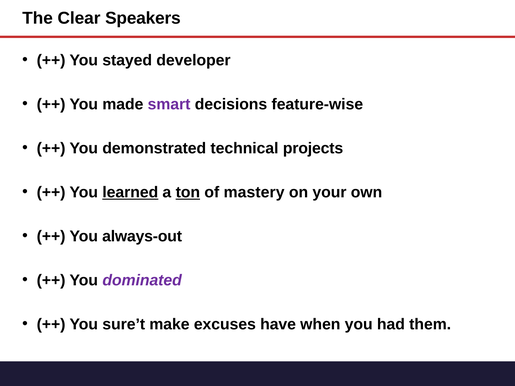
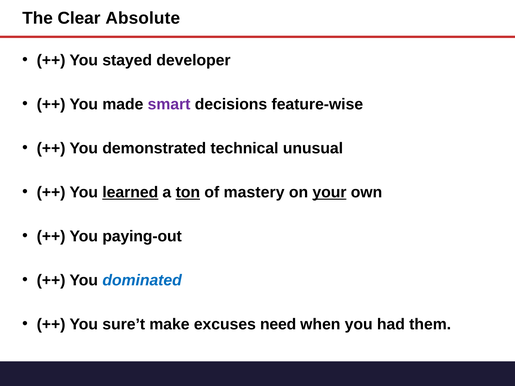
Speakers: Speakers -> Absolute
projects: projects -> unusual
your underline: none -> present
always-out: always-out -> paying-out
dominated colour: purple -> blue
have: have -> need
